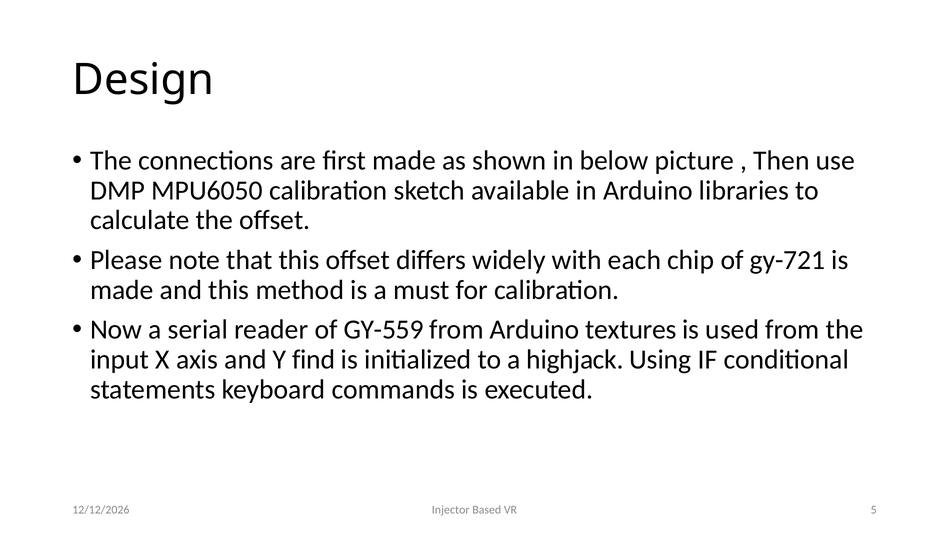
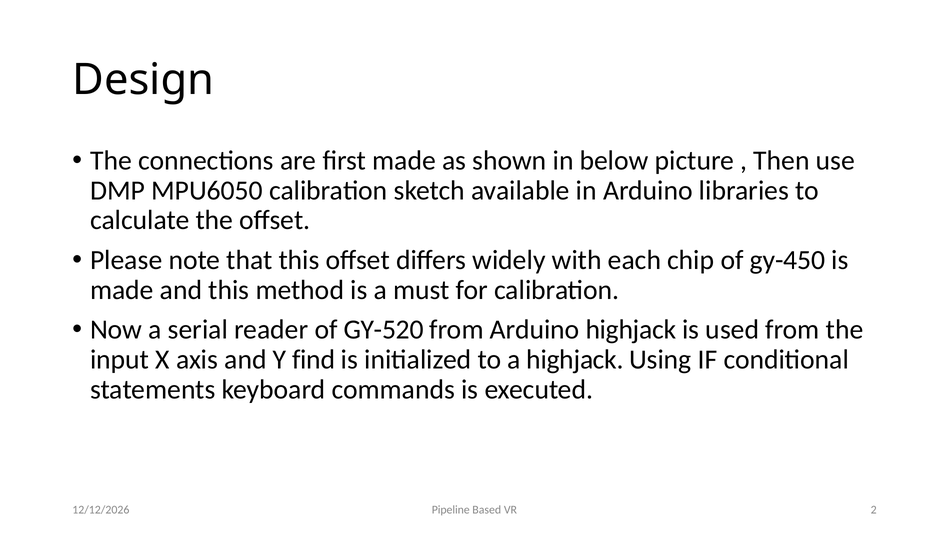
gy-721: gy-721 -> gy-450
GY-559: GY-559 -> GY-520
Arduino textures: textures -> highjack
Injector: Injector -> Pipeline
5: 5 -> 2
